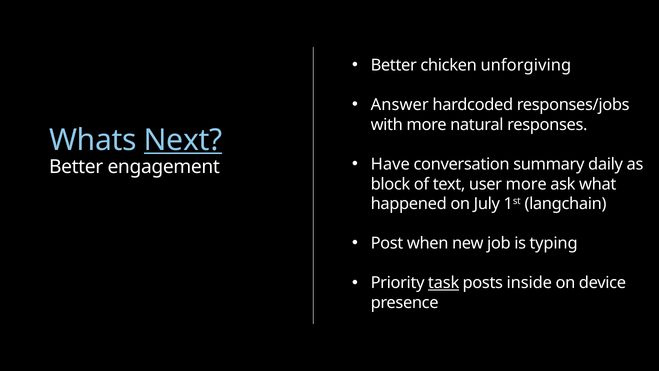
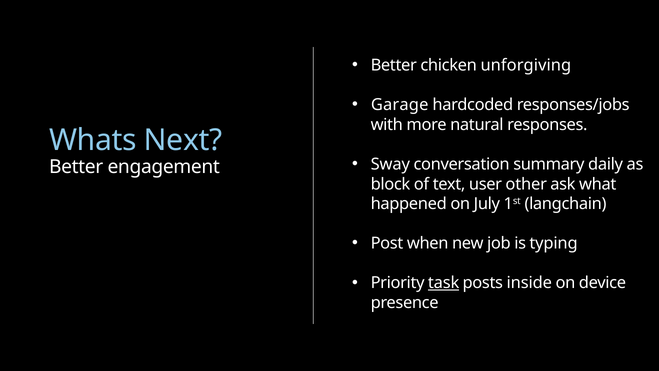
Answer: Answer -> Garage
Next underline: present -> none
Have: Have -> Sway
user more: more -> other
